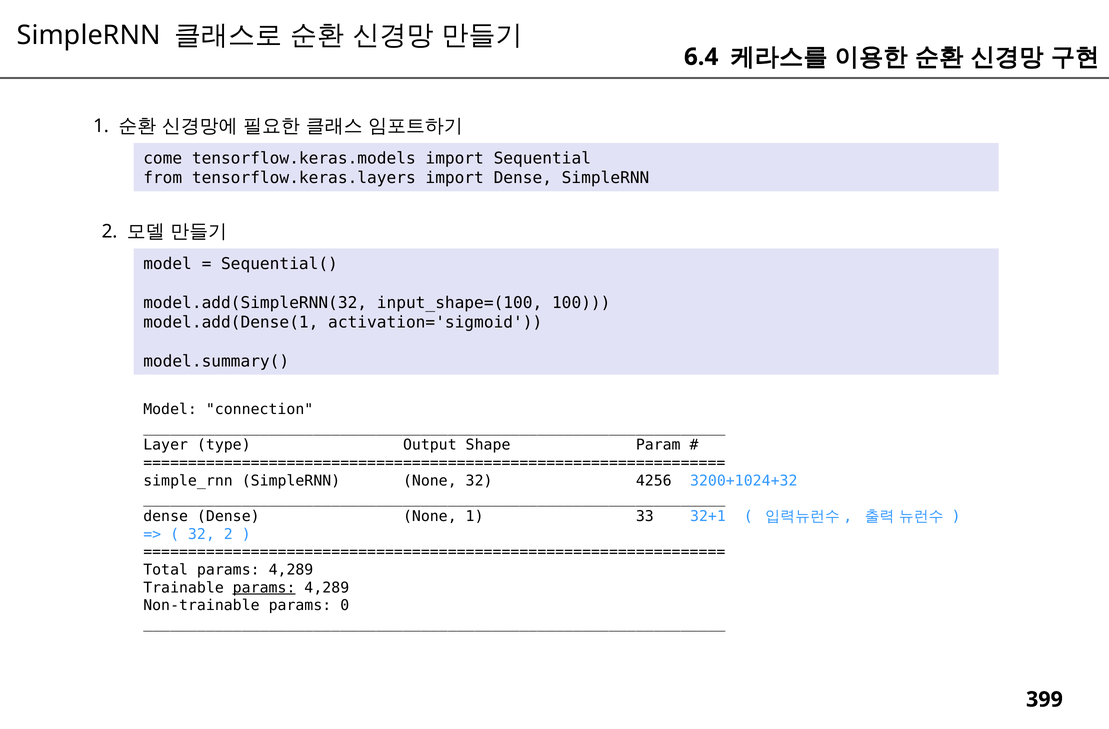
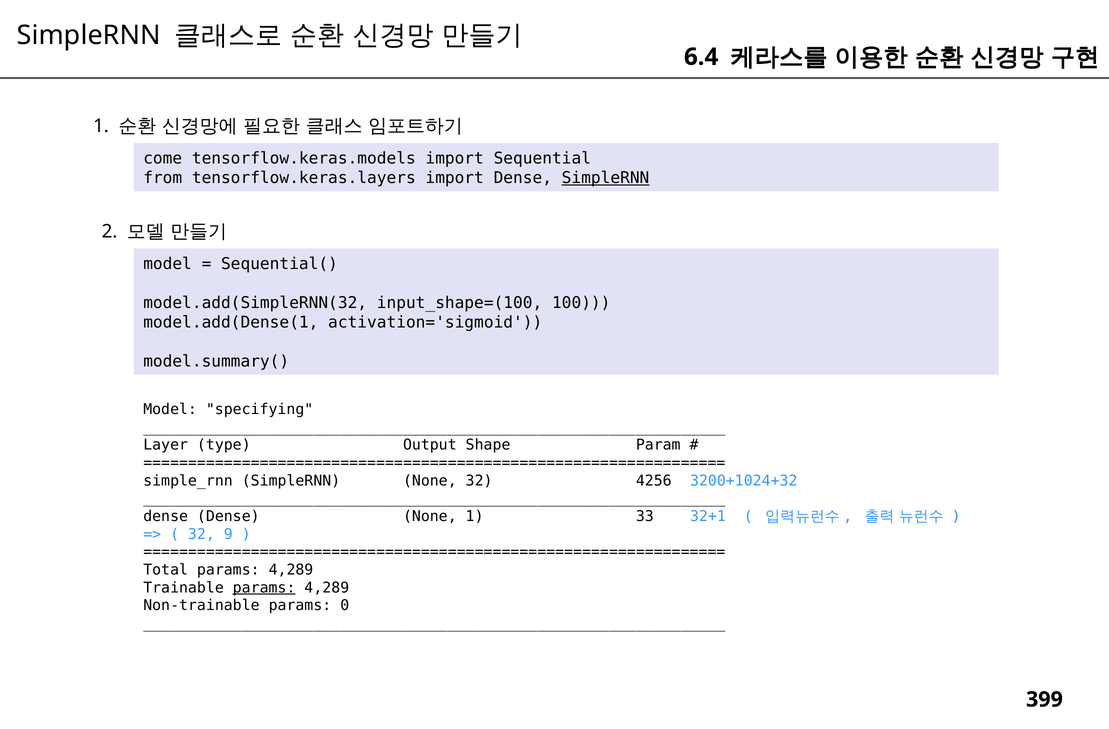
SimpleRNN at (606, 178) underline: none -> present
connection: connection -> specifying
32 2: 2 -> 9
